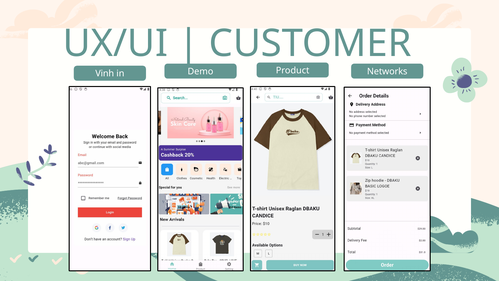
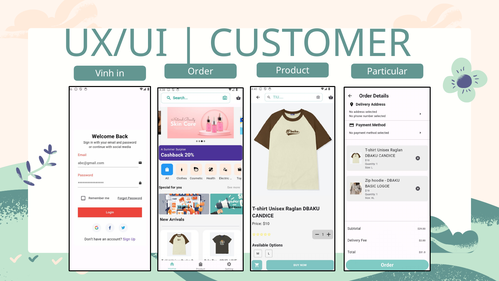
Demo: Demo -> Order
Networks: Networks -> Particular
